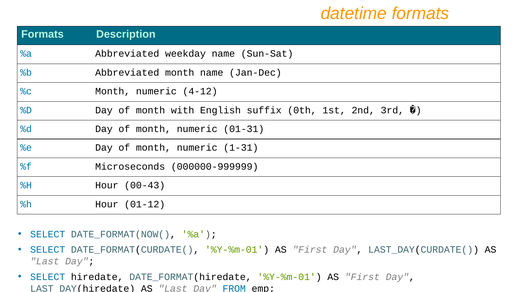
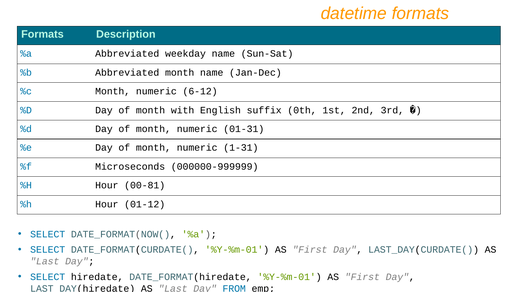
4-12: 4-12 -> 6-12
00-43: 00-43 -> 00-81
